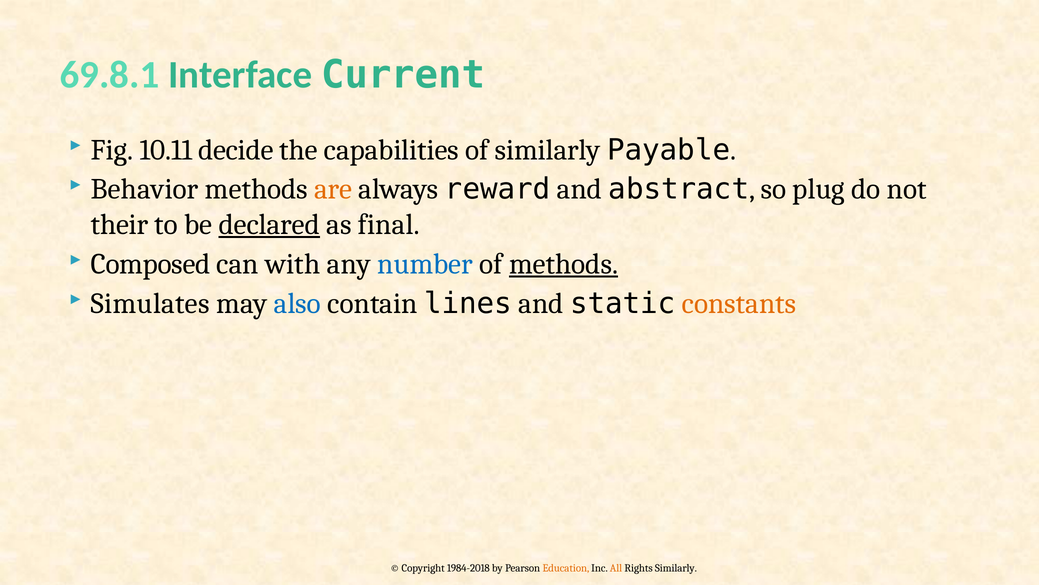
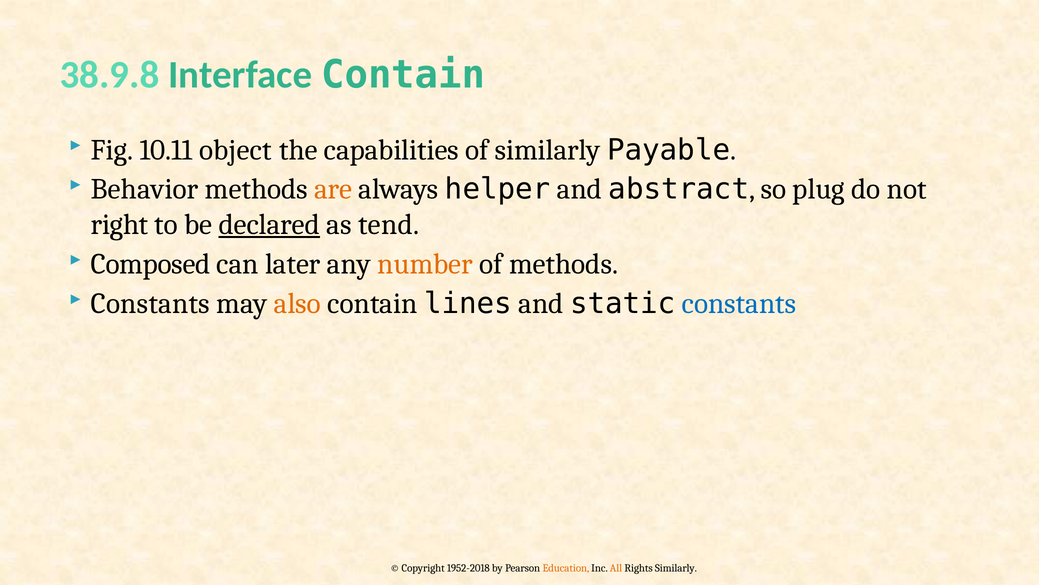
69.8.1: 69.8.1 -> 38.9.8
Interface Current: Current -> Contain
decide: decide -> object
reward: reward -> helper
their: their -> right
final: final -> tend
with: with -> later
number colour: blue -> orange
methods at (564, 264) underline: present -> none
Simulates at (150, 303): Simulates -> Constants
also colour: blue -> orange
constants at (739, 303) colour: orange -> blue
1984-2018: 1984-2018 -> 1952-2018
